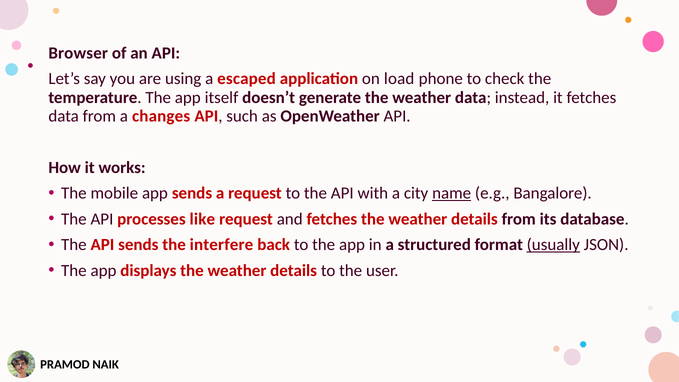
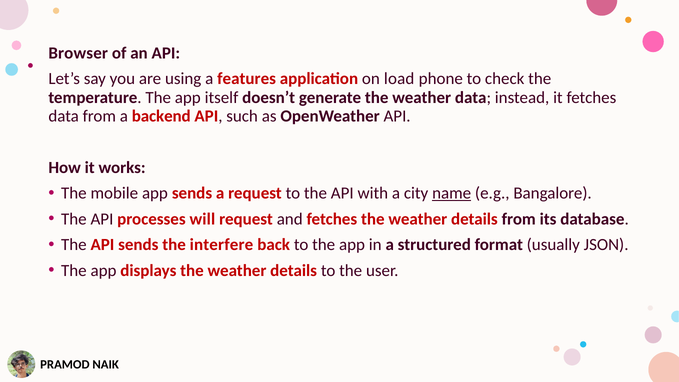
escaped: escaped -> features
changes: changes -> backend
like: like -> will
usually underline: present -> none
